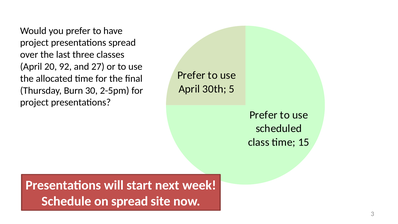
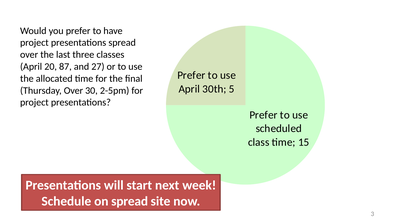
92: 92 -> 87
Thursday Burn: Burn -> Over
